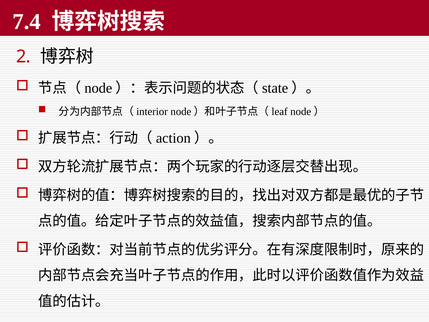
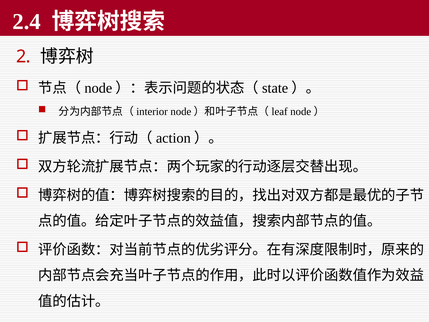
7.4: 7.4 -> 2.4
